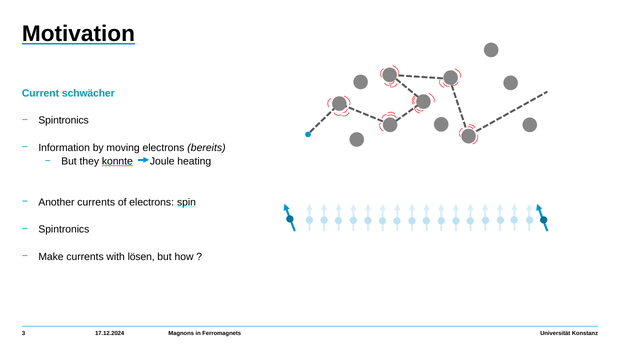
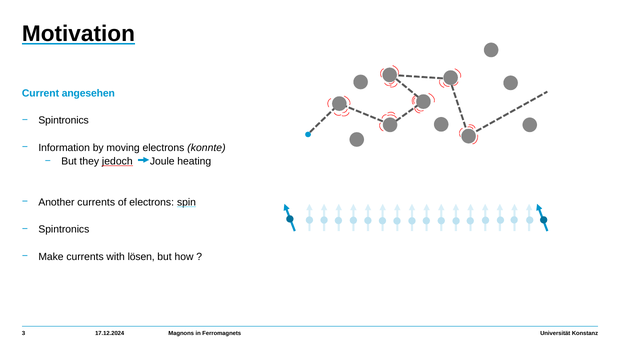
schwächer: schwächer -> angesehen
bereits: bereits -> konnte
konnte: konnte -> jedoch
